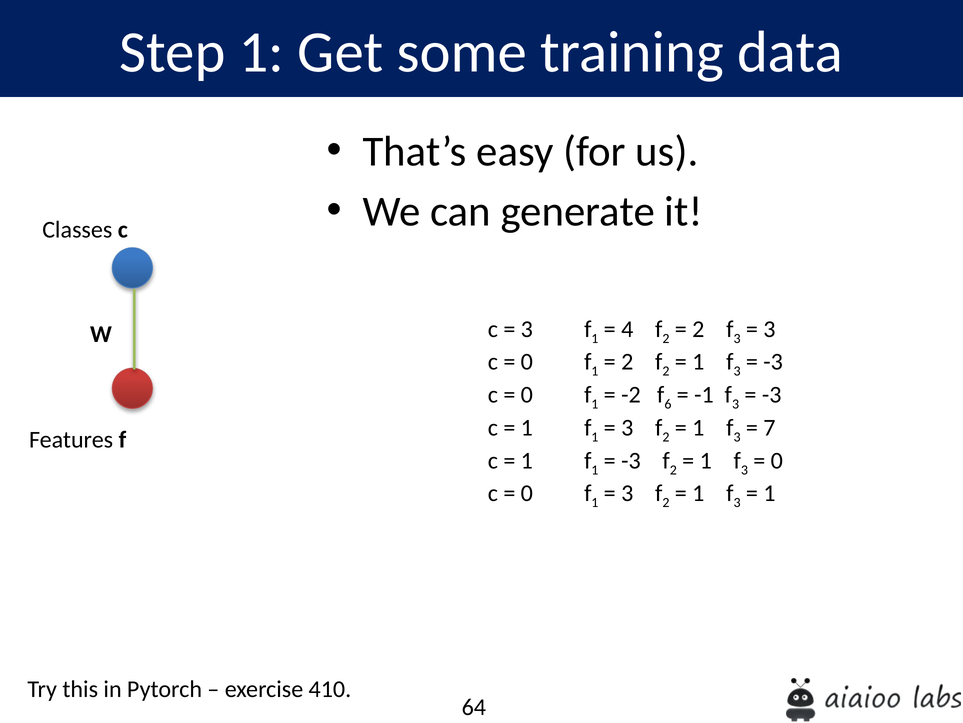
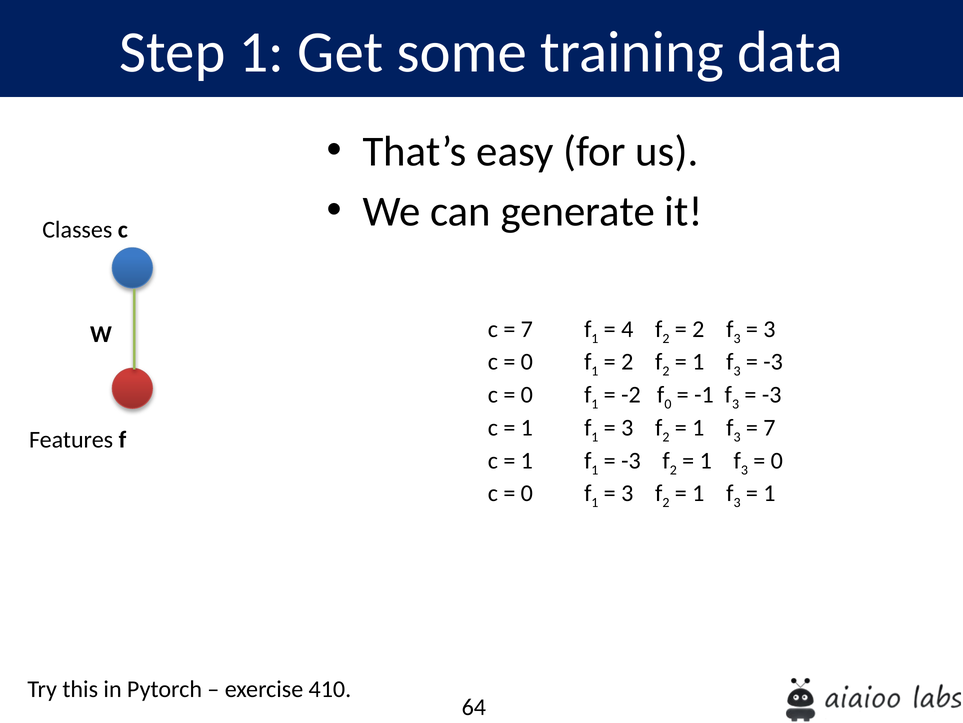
3 at (527, 329): 3 -> 7
f 6: 6 -> 0
